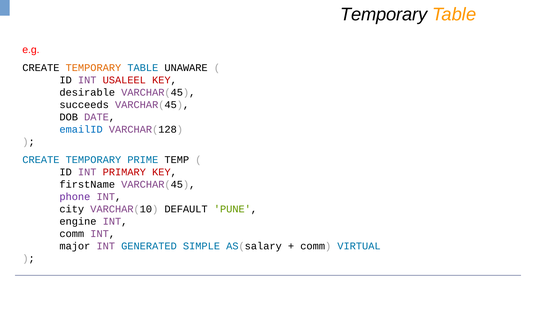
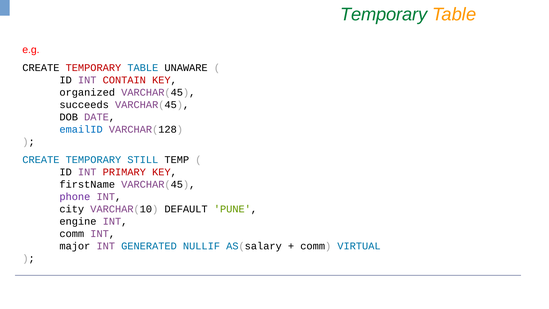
Temporary at (384, 14) colour: black -> green
TEMPORARY at (93, 68) colour: orange -> red
USALEEL: USALEEL -> CONTAIN
desirable: desirable -> organized
PRIME: PRIME -> STILL
SIMPLE: SIMPLE -> NULLIF
